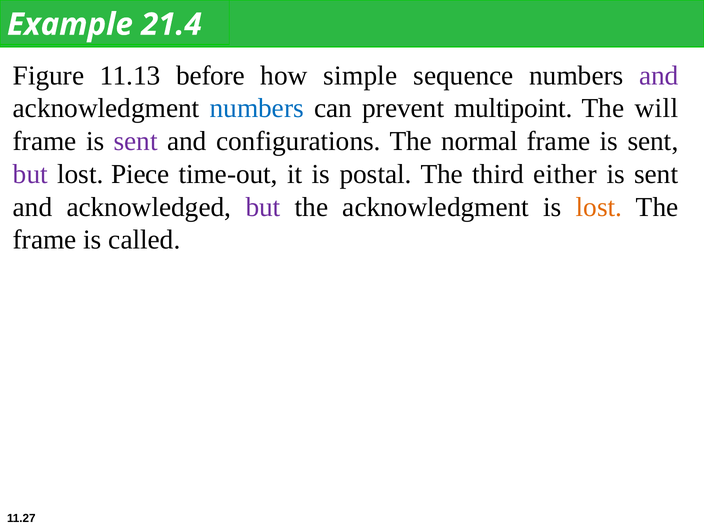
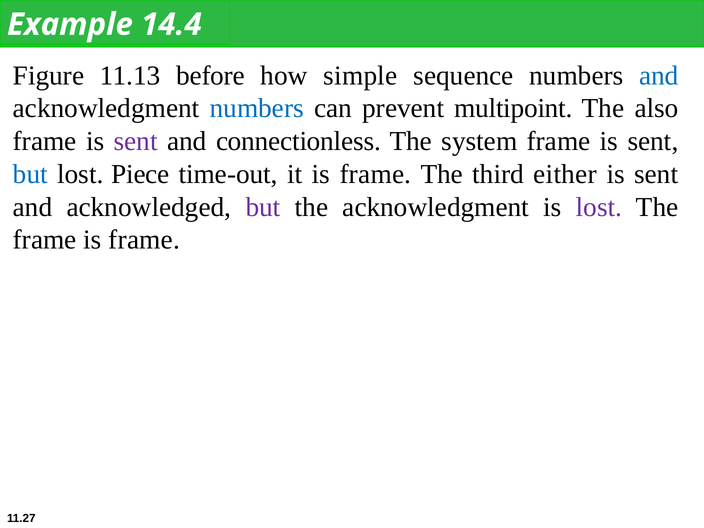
21.4: 21.4 -> 14.4
and at (659, 75) colour: purple -> blue
will: will -> also
configurations: configurations -> connectionless
normal: normal -> system
but at (30, 174) colour: purple -> blue
it is postal: postal -> frame
lost at (599, 207) colour: orange -> purple
frame is called: called -> frame
